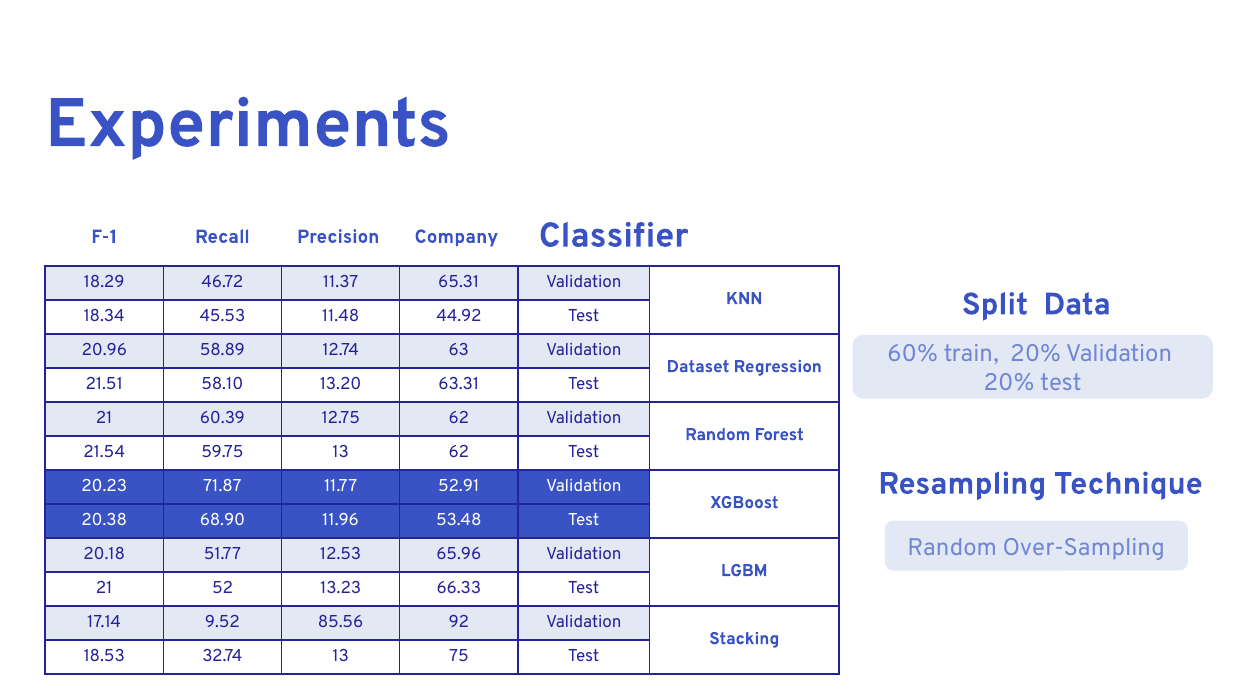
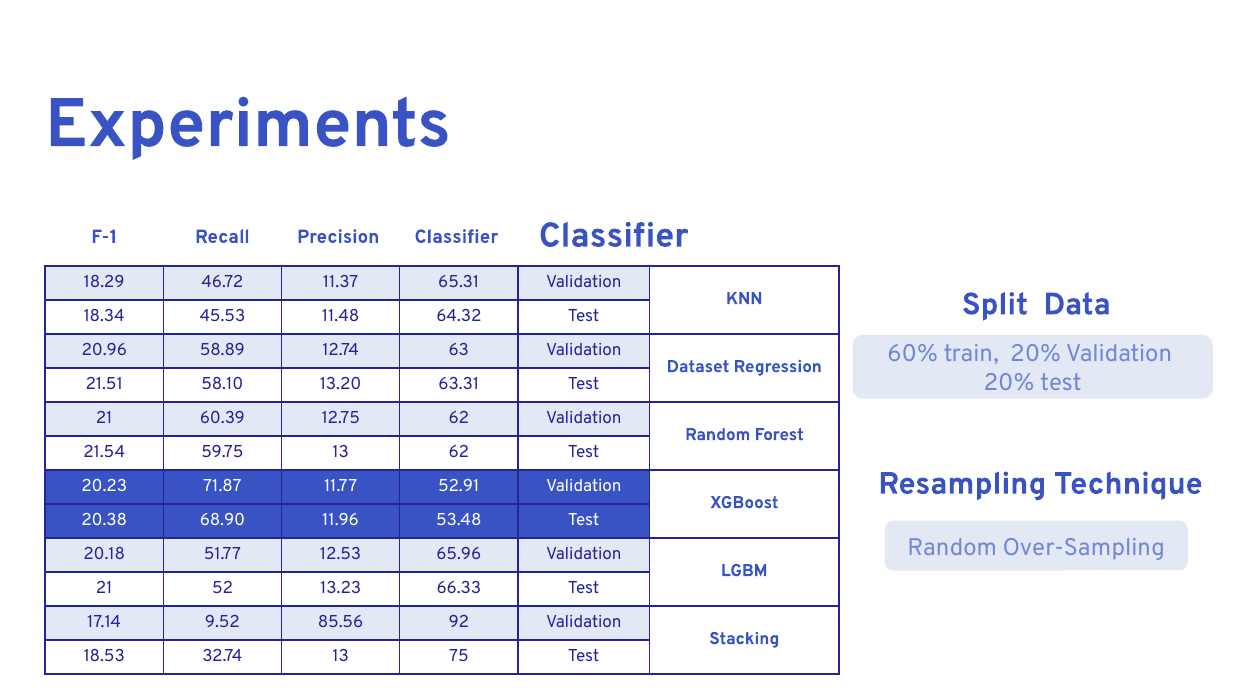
Precision Company: Company -> Classifier
44.92: 44.92 -> 64.32
